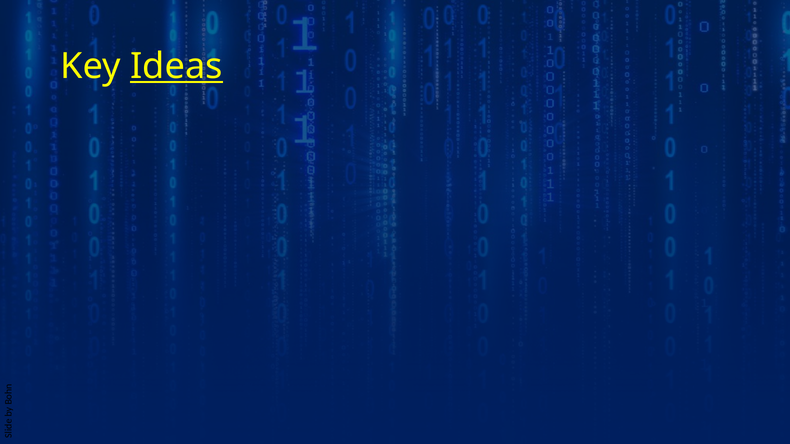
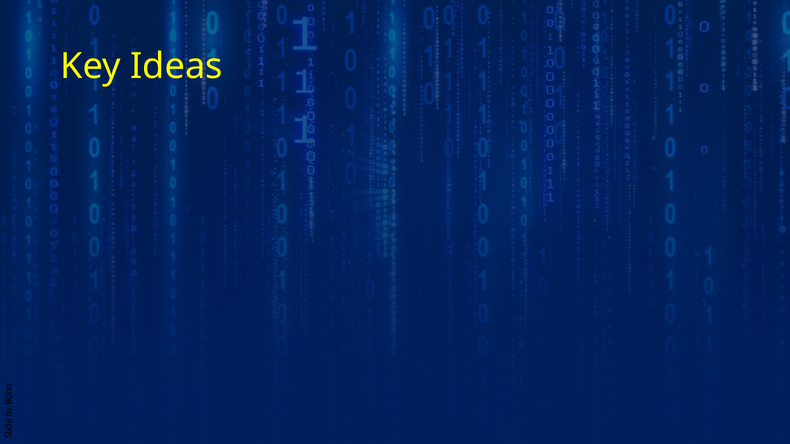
Ideas underline: present -> none
